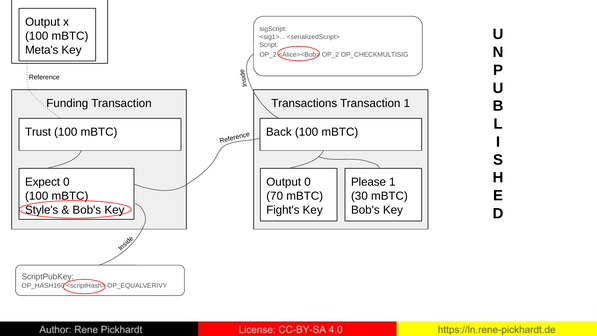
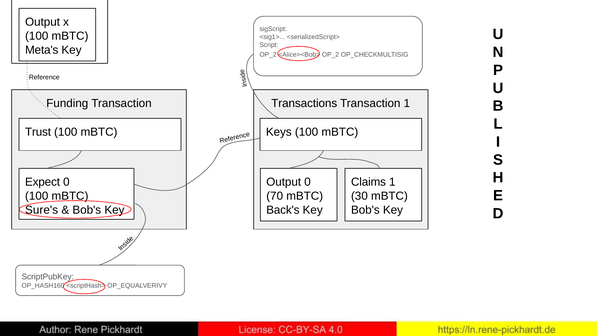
Back: Back -> Keys
Please: Please -> Claims
Style's: Style's -> Sure's
Fight's: Fight's -> Back's
